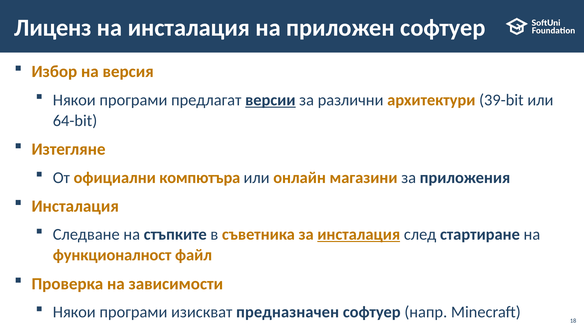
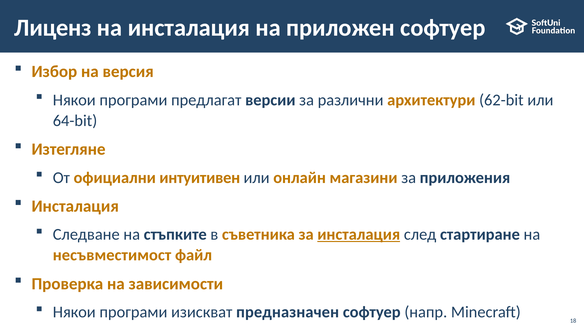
версии underline: present -> none
39-bit: 39-bit -> 62-bit
компютъра: компютъра -> интуитивен
функционалност: функционалност -> несъвместимост
